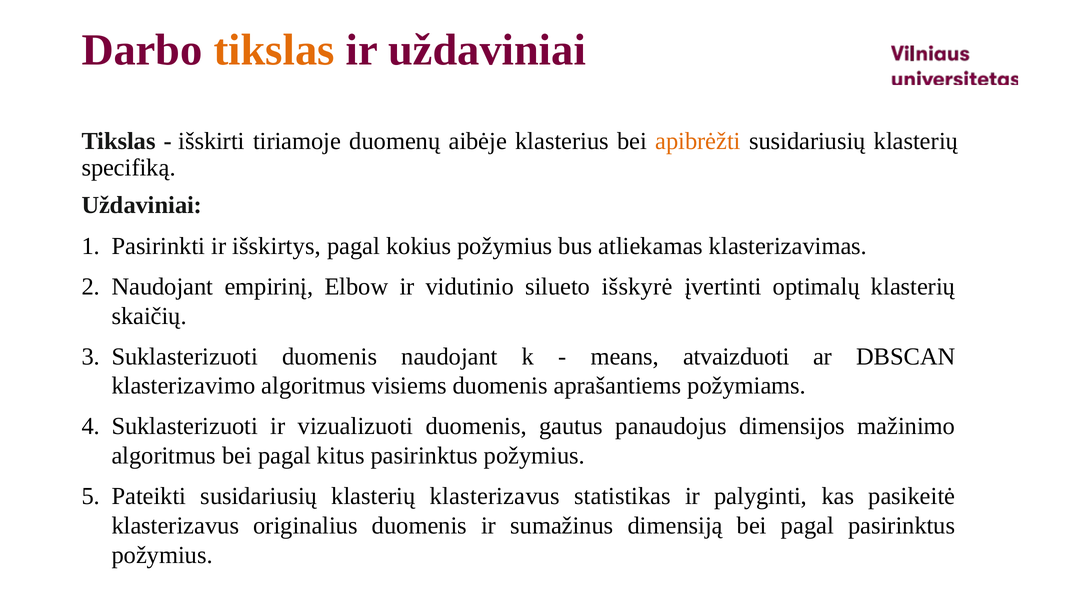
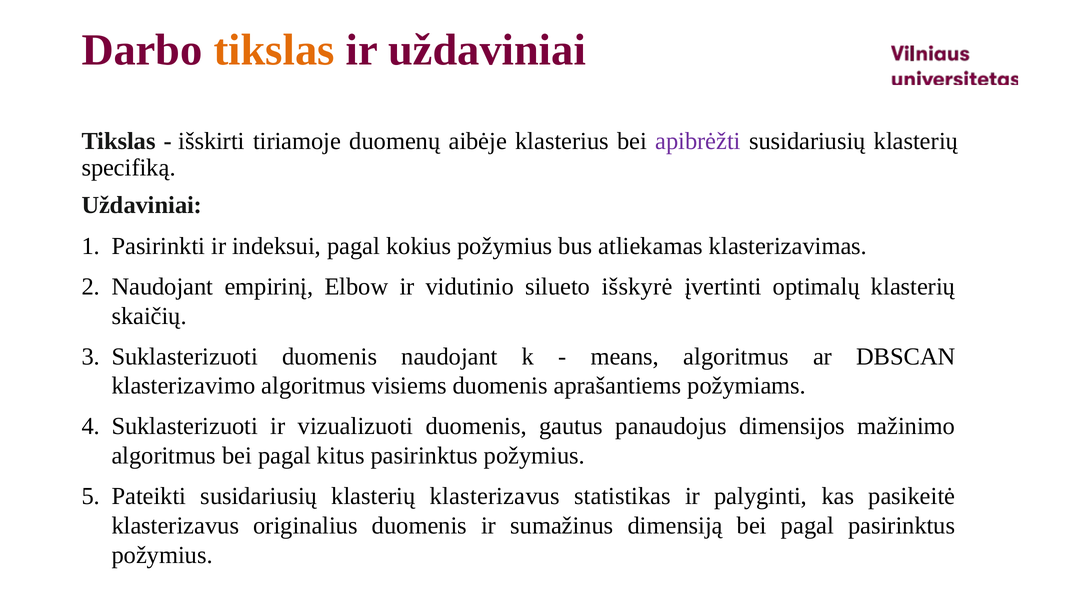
apibrėžti colour: orange -> purple
išskirtys: išskirtys -> indeksui
means atvaizduoti: atvaizduoti -> algoritmus
